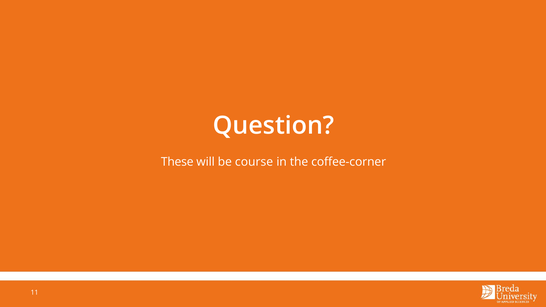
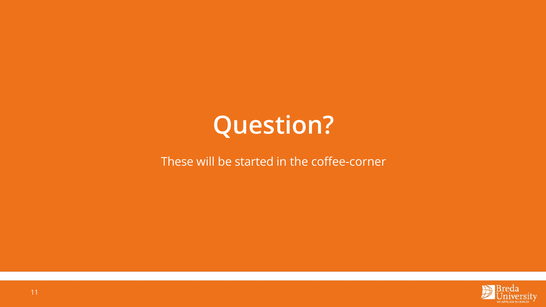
course: course -> started
